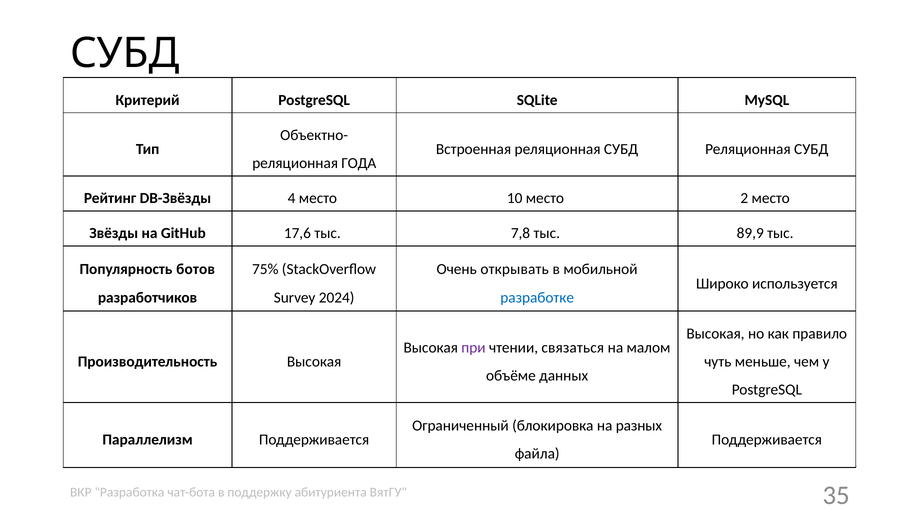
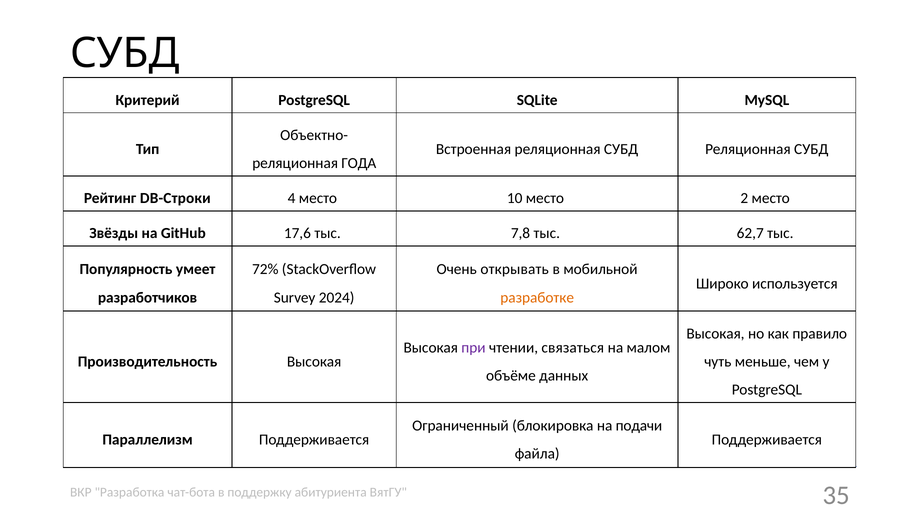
DB-Звёзды: DB-Звёзды -> DB-Строки
89,9: 89,9 -> 62,7
ботов: ботов -> умеет
75%: 75% -> 72%
разработке colour: blue -> orange
разных: разных -> подачи
